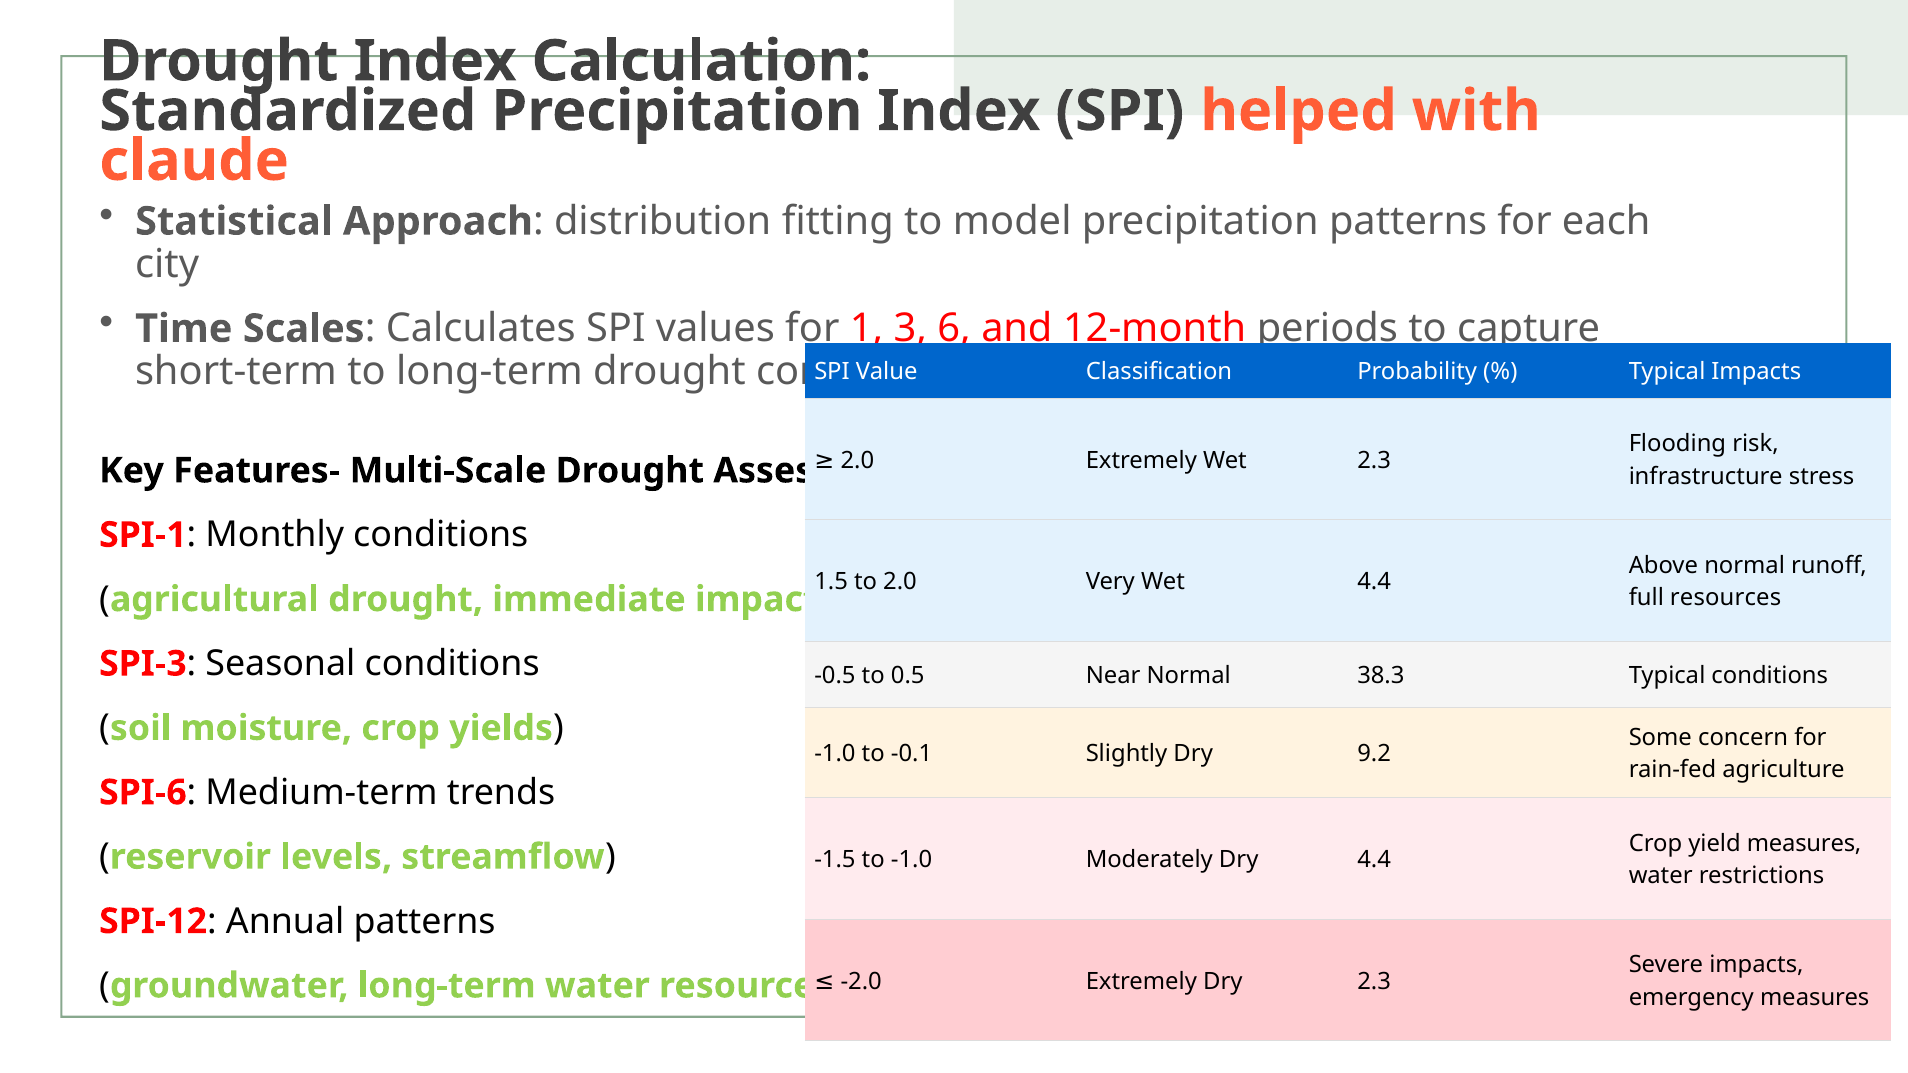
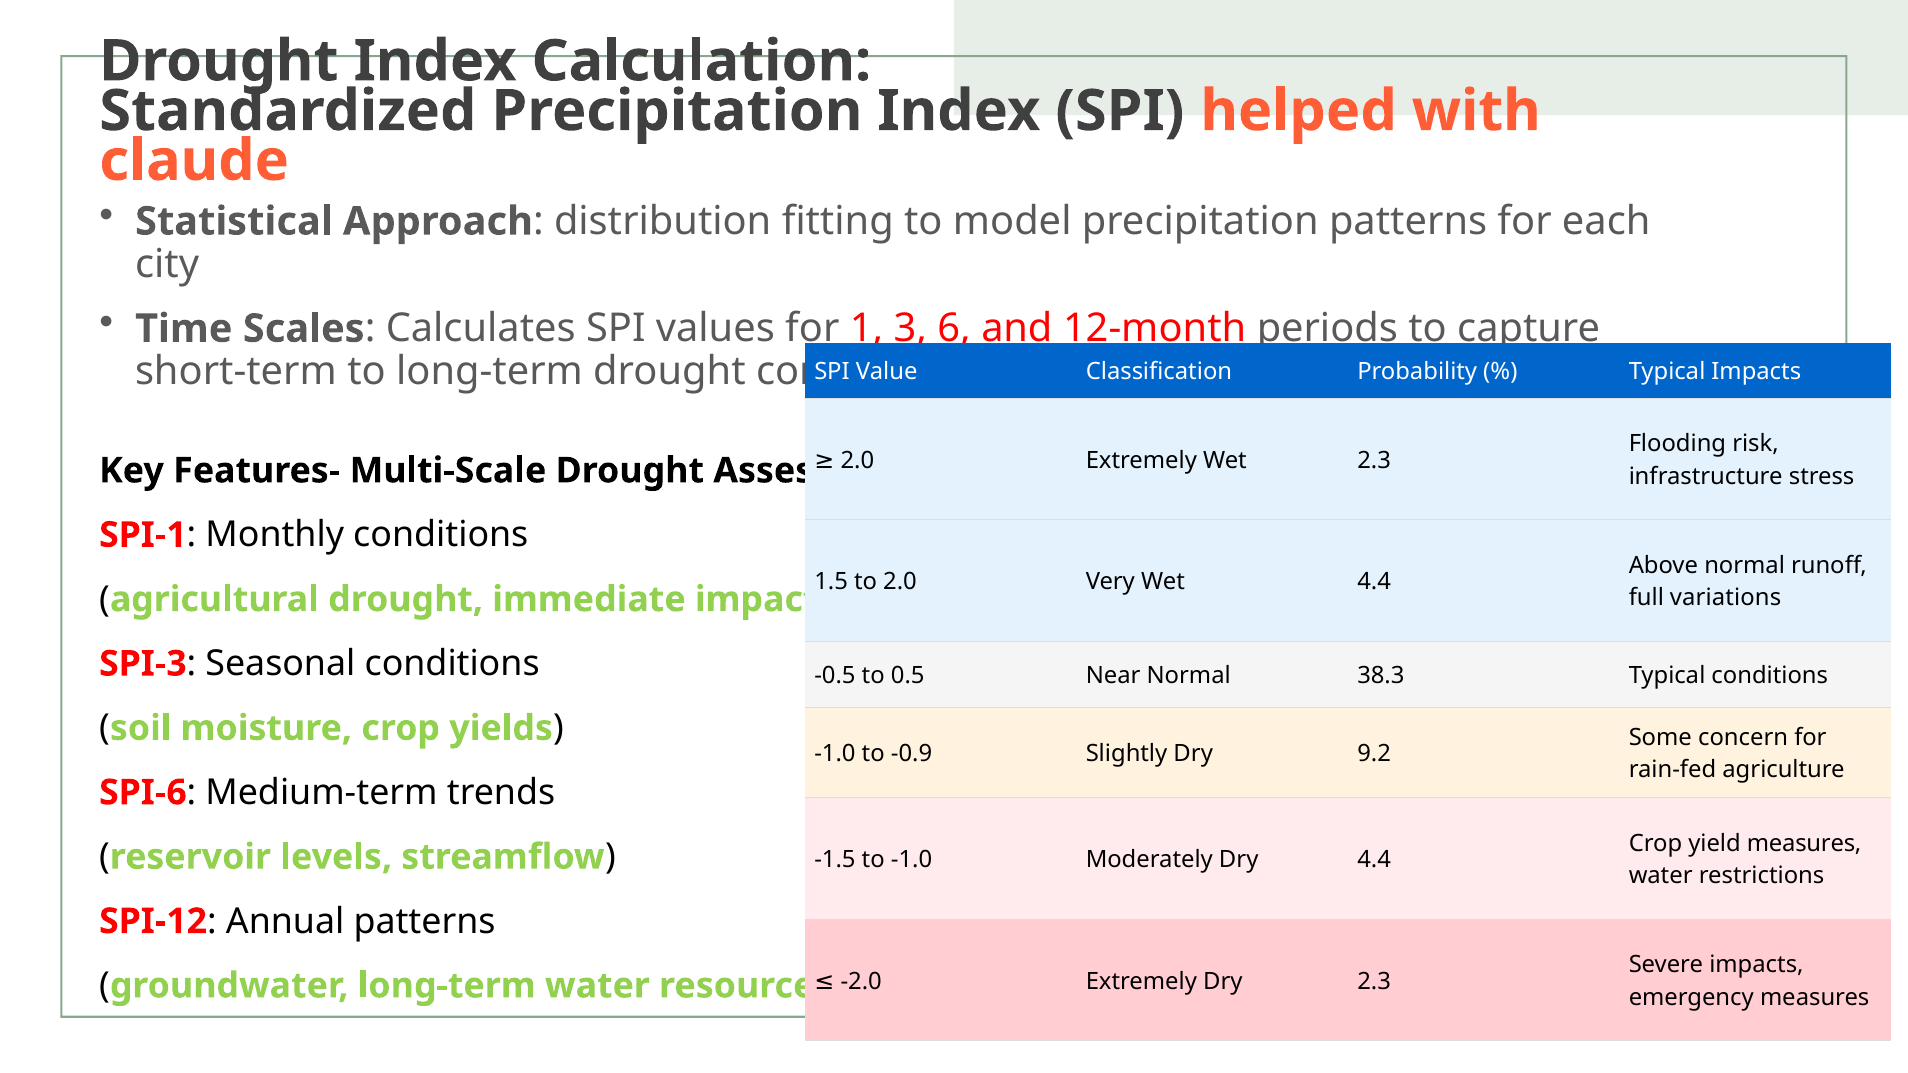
full resources: resources -> variations
-0.1: -0.1 -> -0.9
